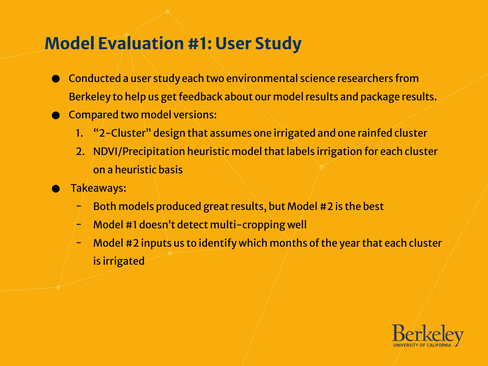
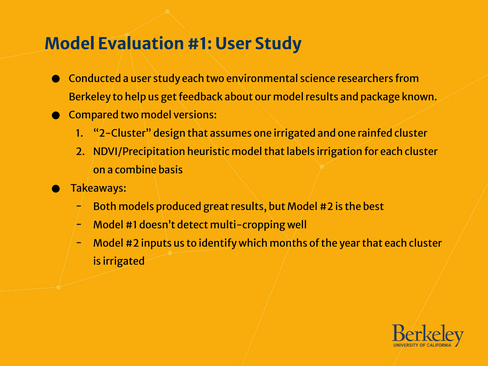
package results: results -> known
a heuristic: heuristic -> combine
